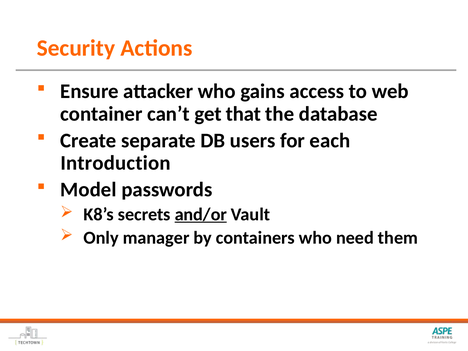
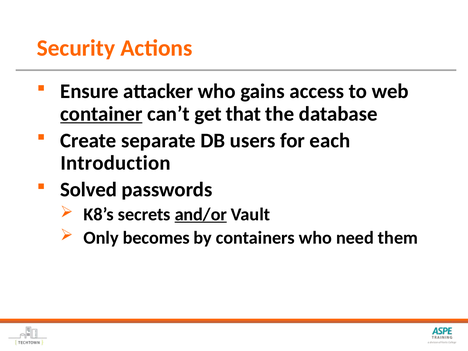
container underline: none -> present
Model: Model -> Solved
manager: manager -> becomes
